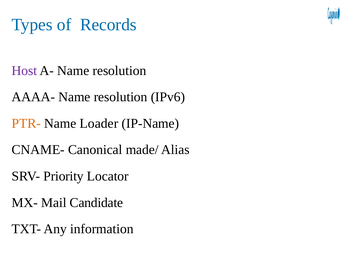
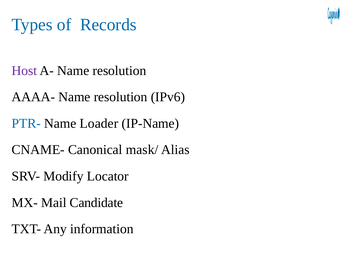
PTR- colour: orange -> blue
made/: made/ -> mask/
Priority: Priority -> Modify
